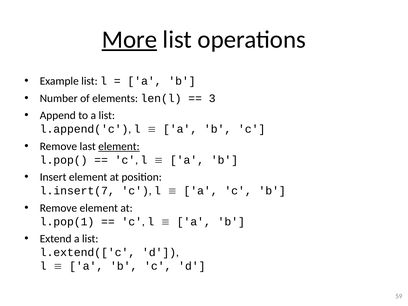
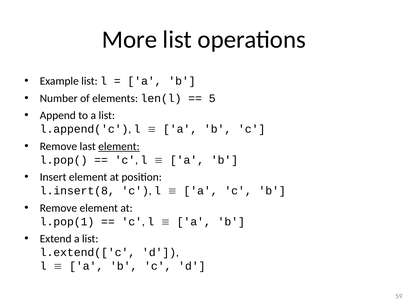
More underline: present -> none
3: 3 -> 5
l.insert(7: l.insert(7 -> l.insert(8
